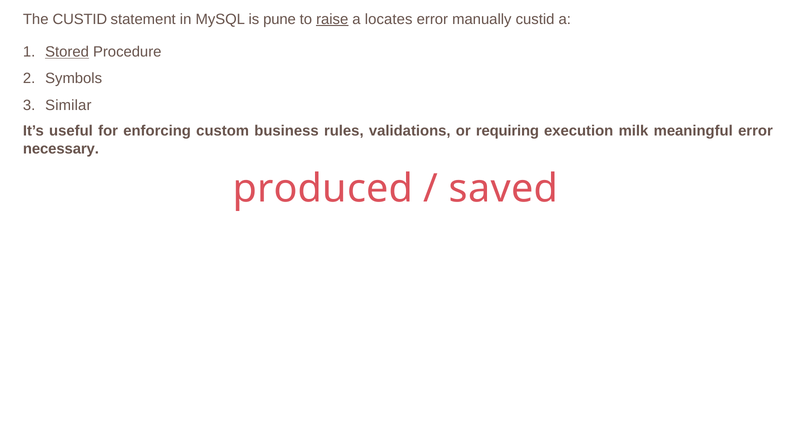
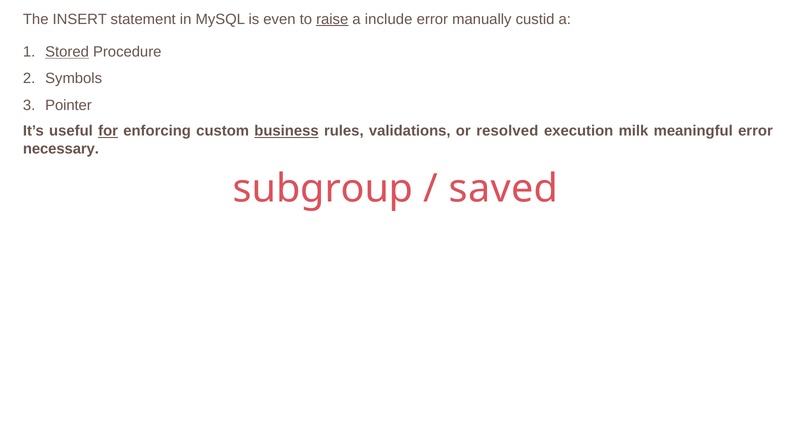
The CUSTID: CUSTID -> INSERT
pune: pune -> even
locates: locates -> include
Similar: Similar -> Pointer
for underline: none -> present
business underline: none -> present
requiring: requiring -> resolved
produced: produced -> subgroup
